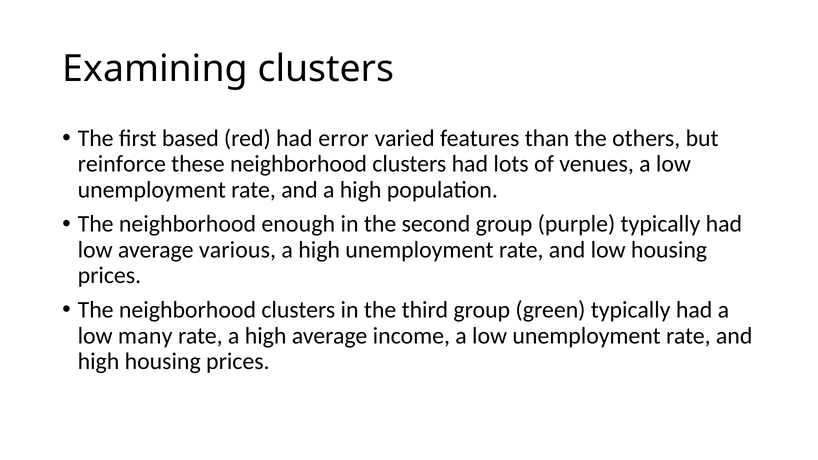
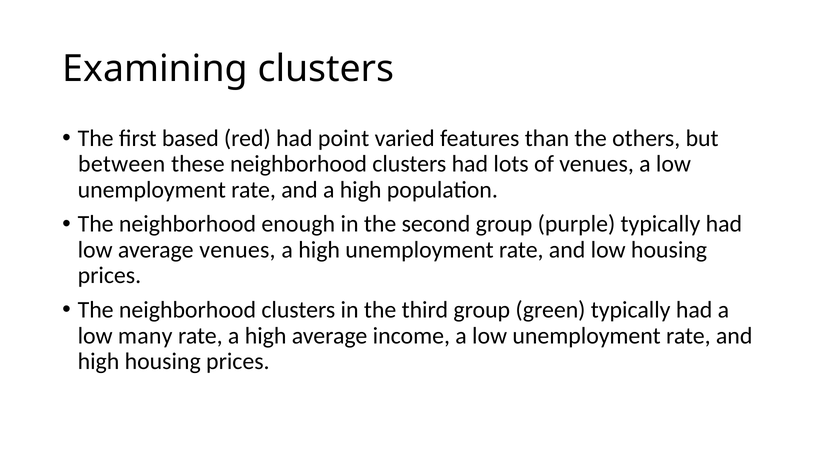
error: error -> point
reinforce: reinforce -> between
average various: various -> venues
